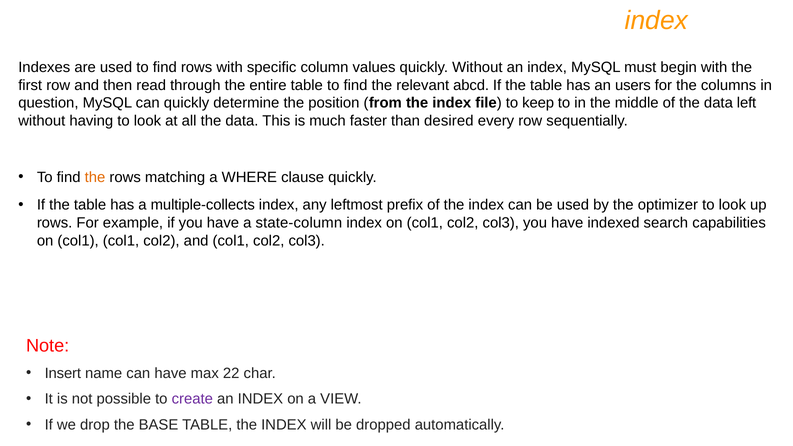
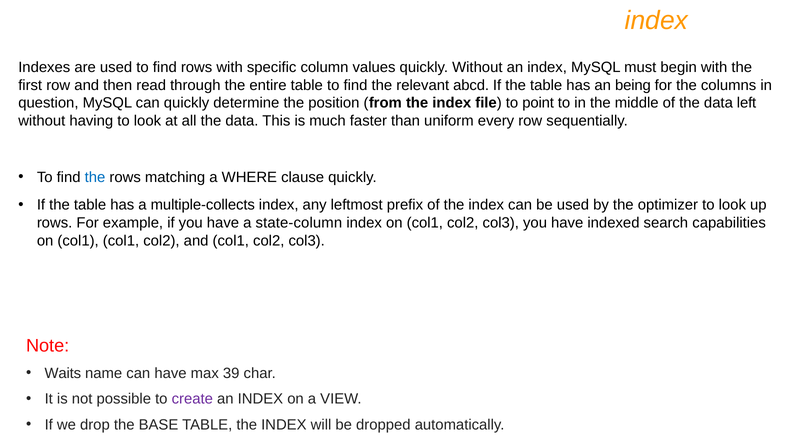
users: users -> being
keep: keep -> point
desired: desired -> uniform
the at (95, 177) colour: orange -> blue
Insert: Insert -> Waits
22: 22 -> 39
